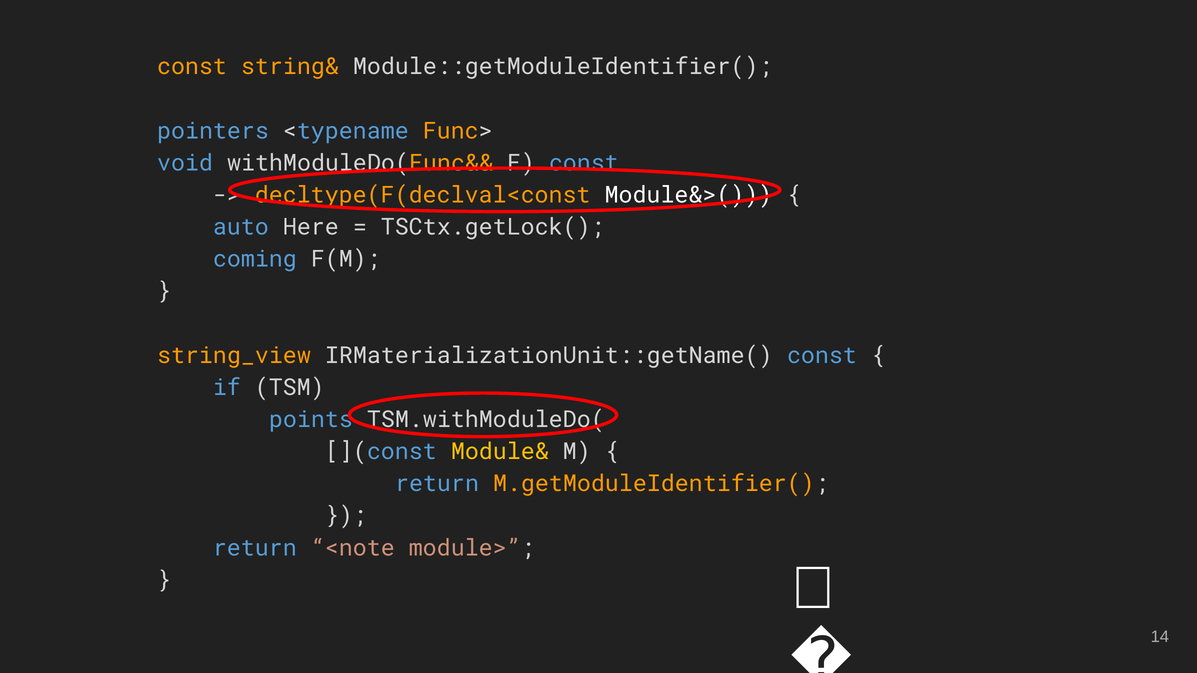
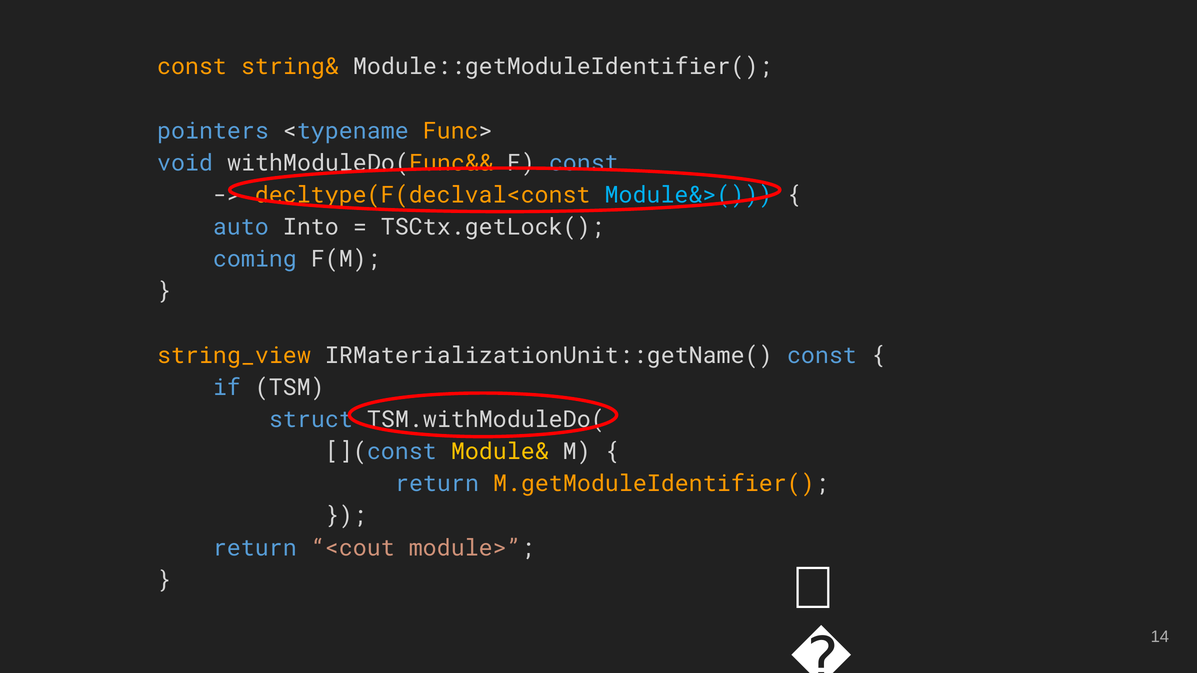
Module&>( colour: white -> light blue
Here: Here -> Into
points: points -> struct
<note: <note -> <cout
